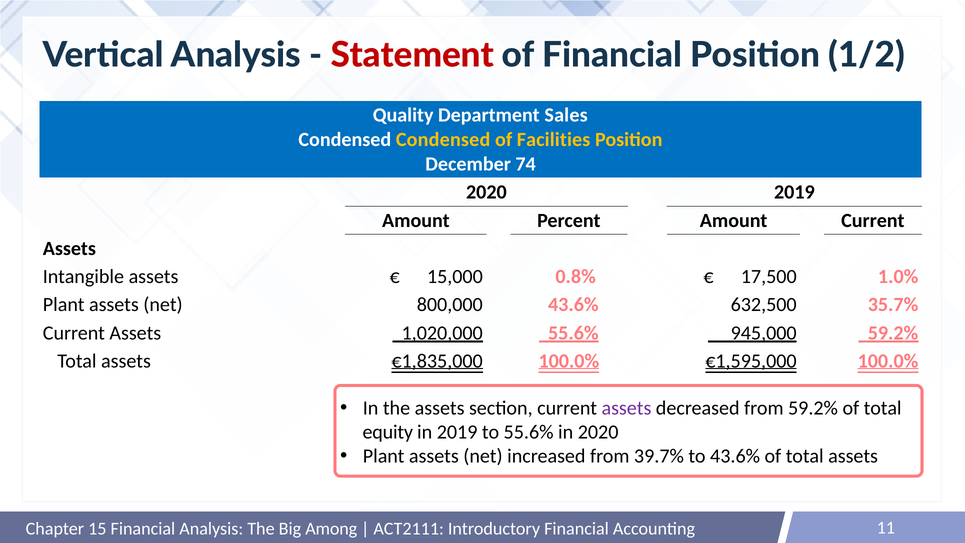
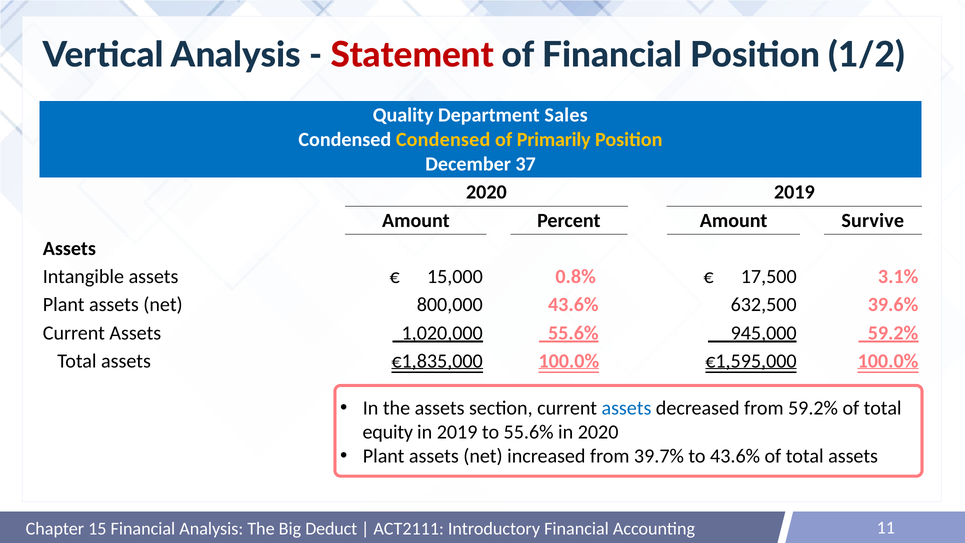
Facilities: Facilities -> Primarily
74: 74 -> 37
Amount Current: Current -> Survive
1.0%: 1.0% -> 3.1%
35.7%: 35.7% -> 39.6%
assets at (626, 408) colour: purple -> blue
Among: Among -> Deduct
